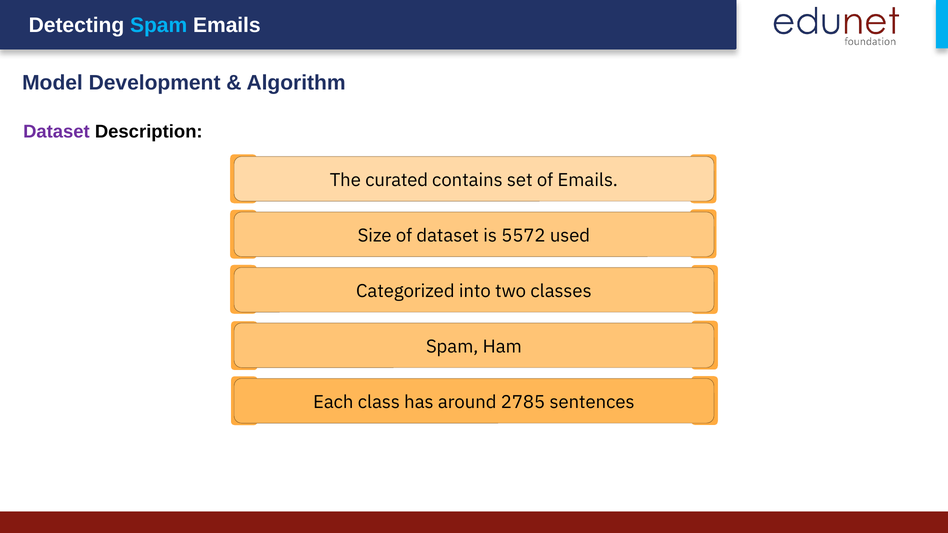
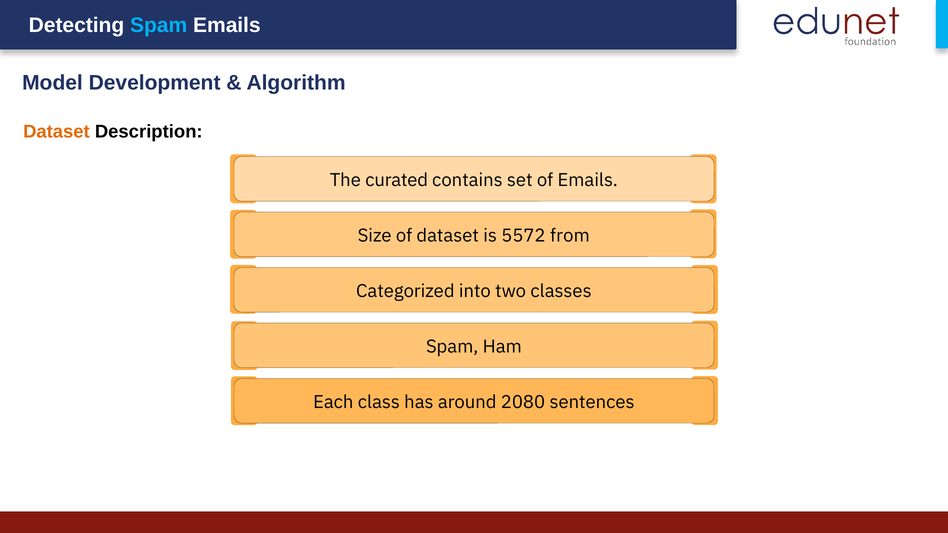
Dataset at (56, 132) colour: purple -> orange
used: used -> from
2785: 2785 -> 2080
